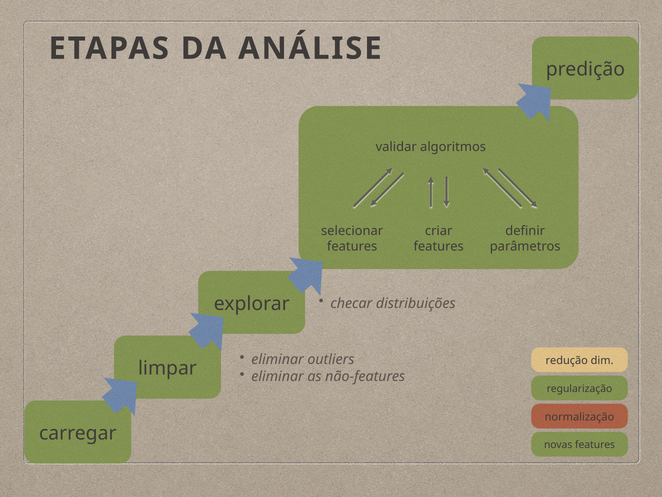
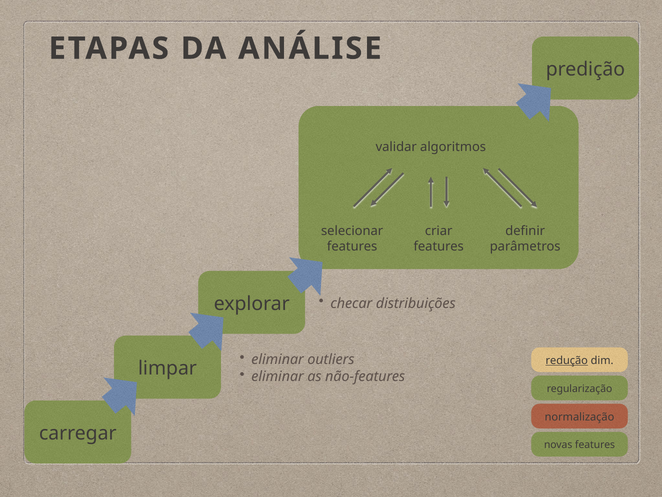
redução underline: none -> present
